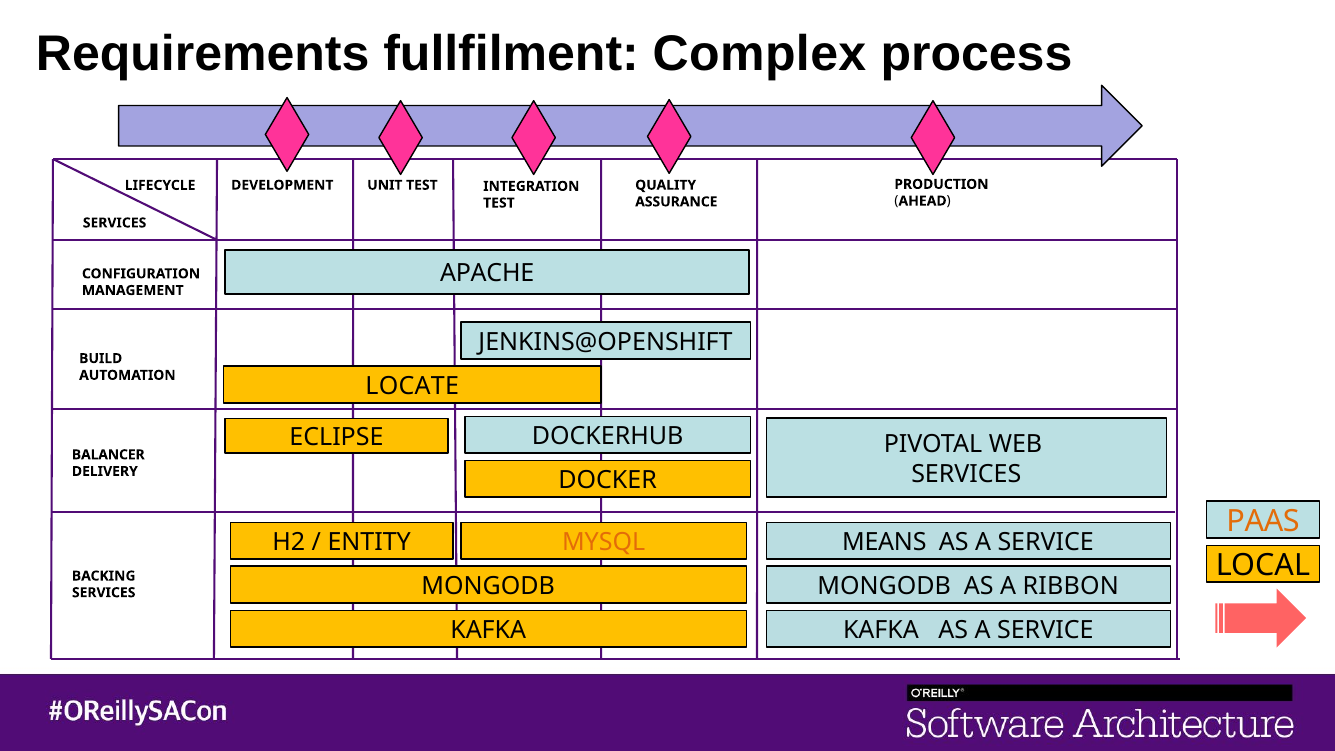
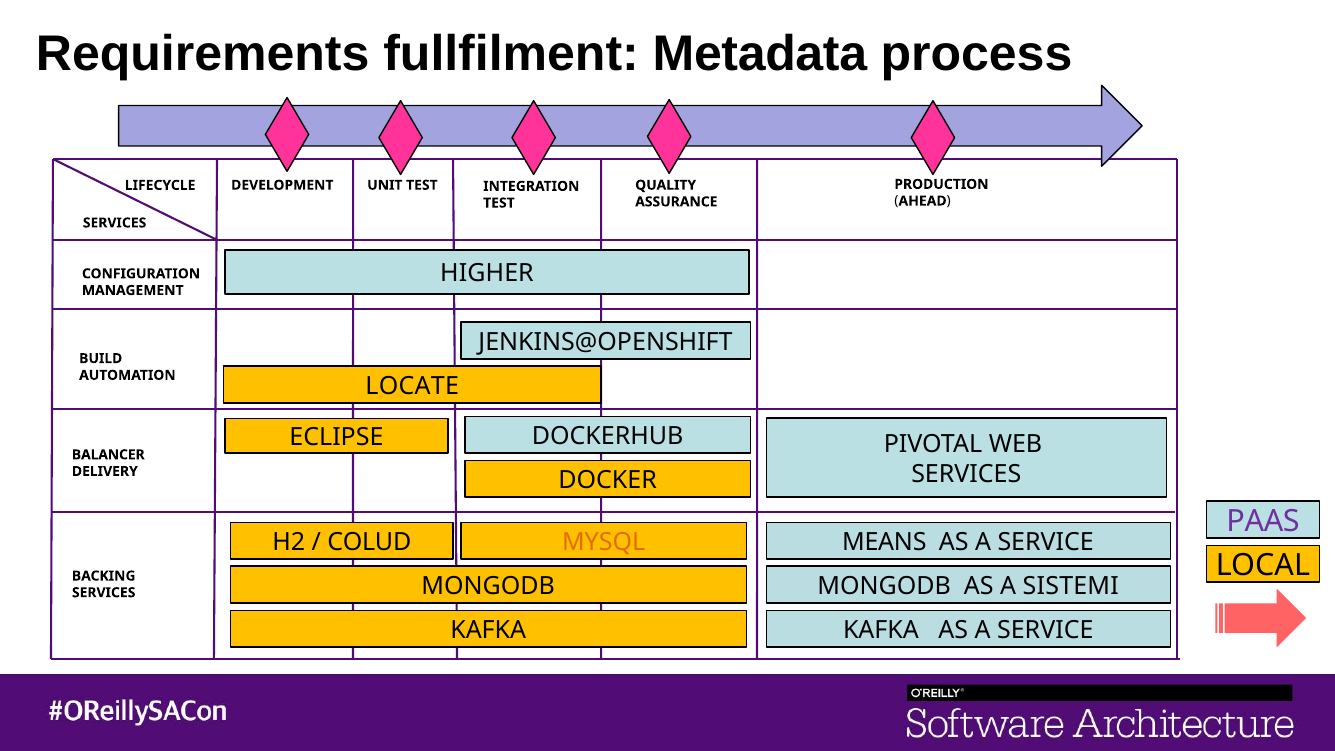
Complex: Complex -> Metadata
APACHE: APACHE -> HIGHER
PAAS colour: orange -> purple
ENTITY: ENTITY -> COLUD
RIBBON: RIBBON -> SISTEMI
